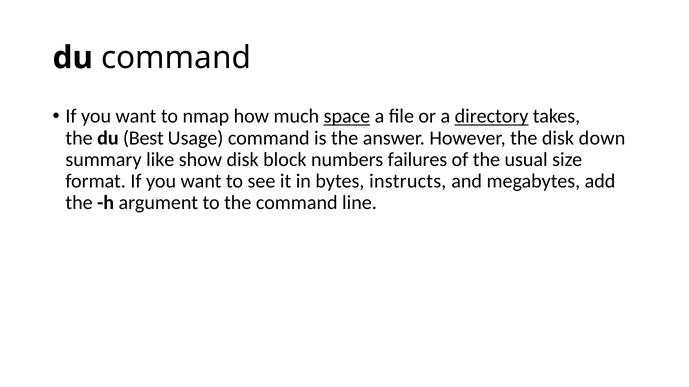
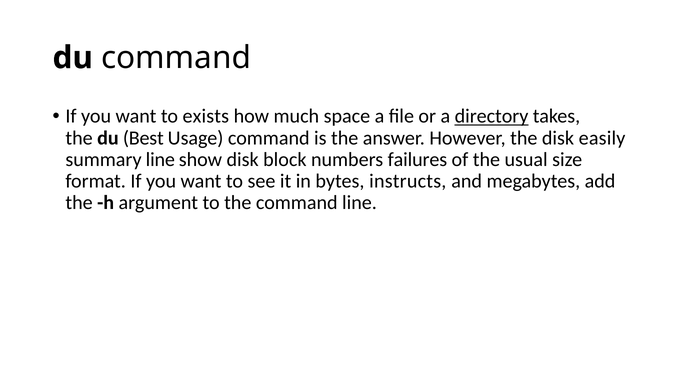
nmap: nmap -> exists
space underline: present -> none
down: down -> easily
summary like: like -> line
